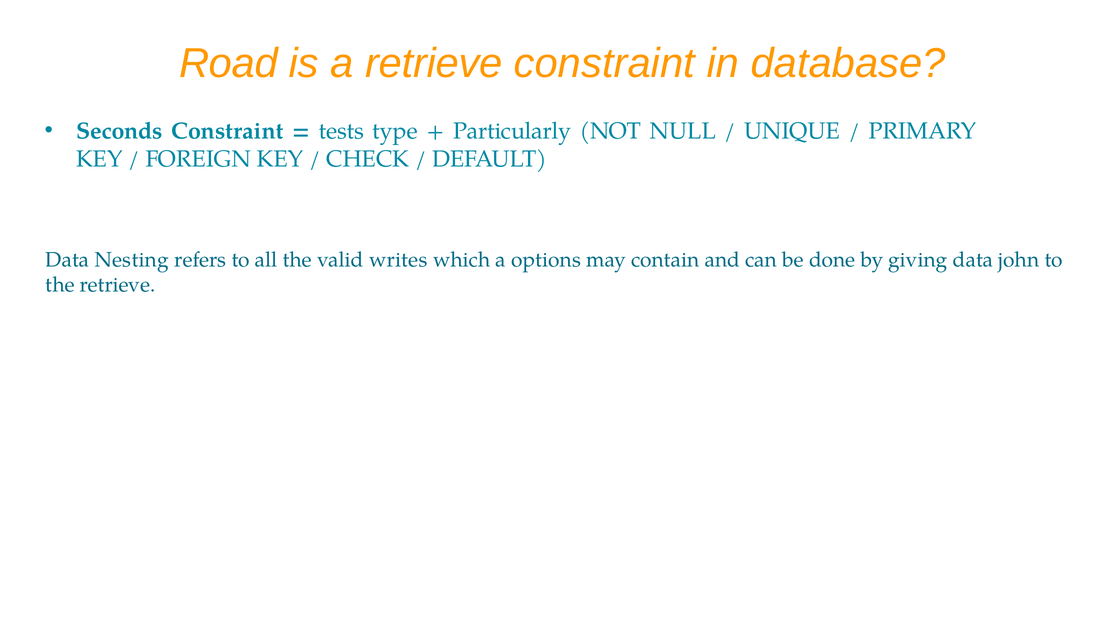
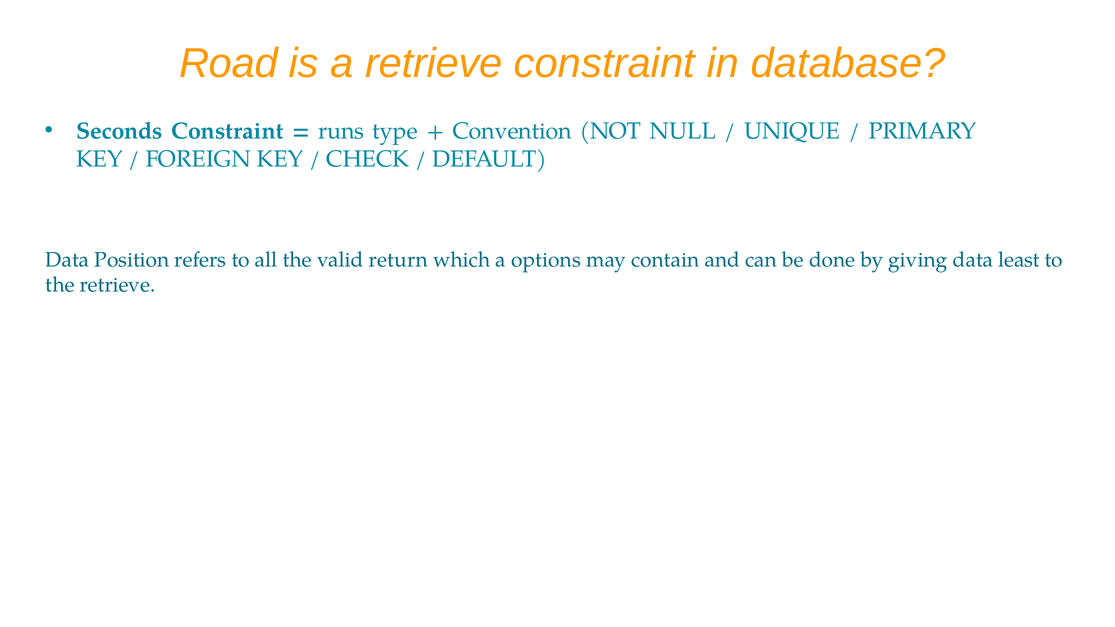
tests: tests -> runs
Particularly: Particularly -> Convention
Nesting: Nesting -> Position
writes: writes -> return
john: john -> least
